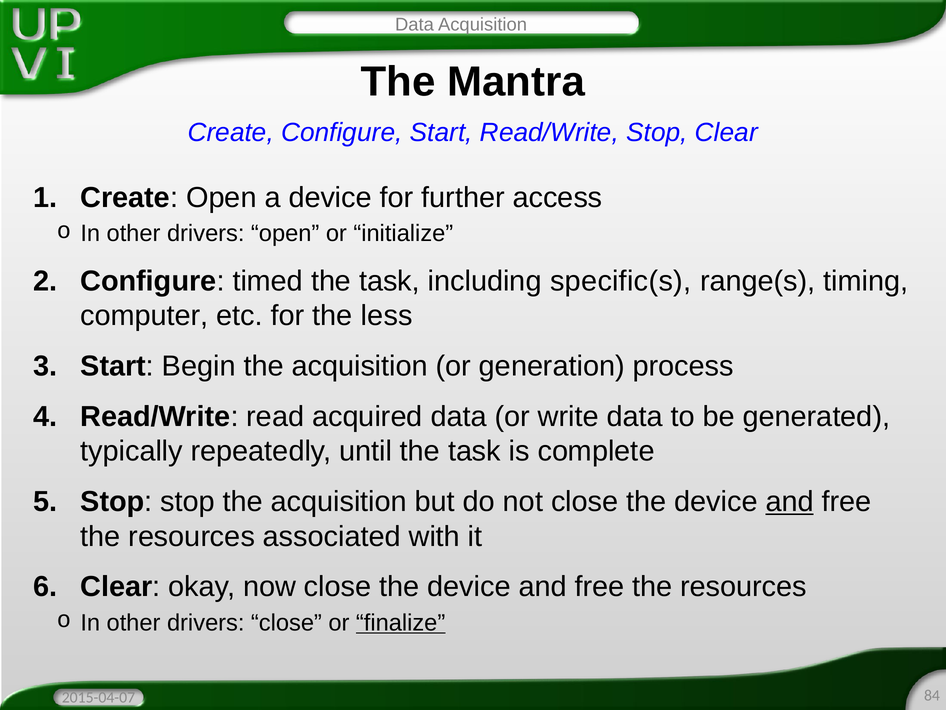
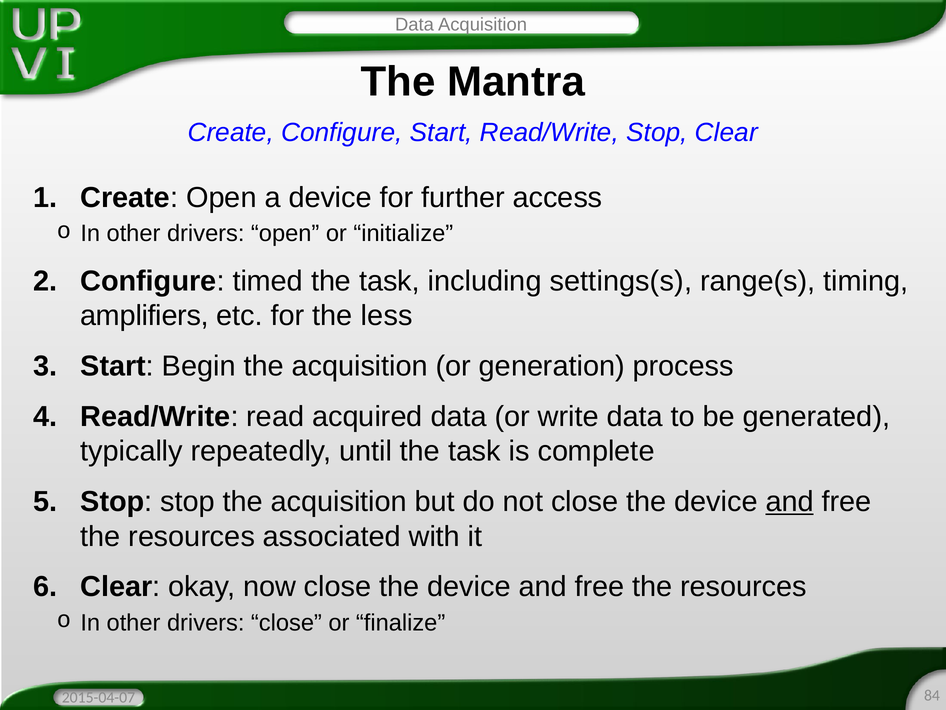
specific(s: specific(s -> settings(s
computer: computer -> amplifiers
finalize underline: present -> none
